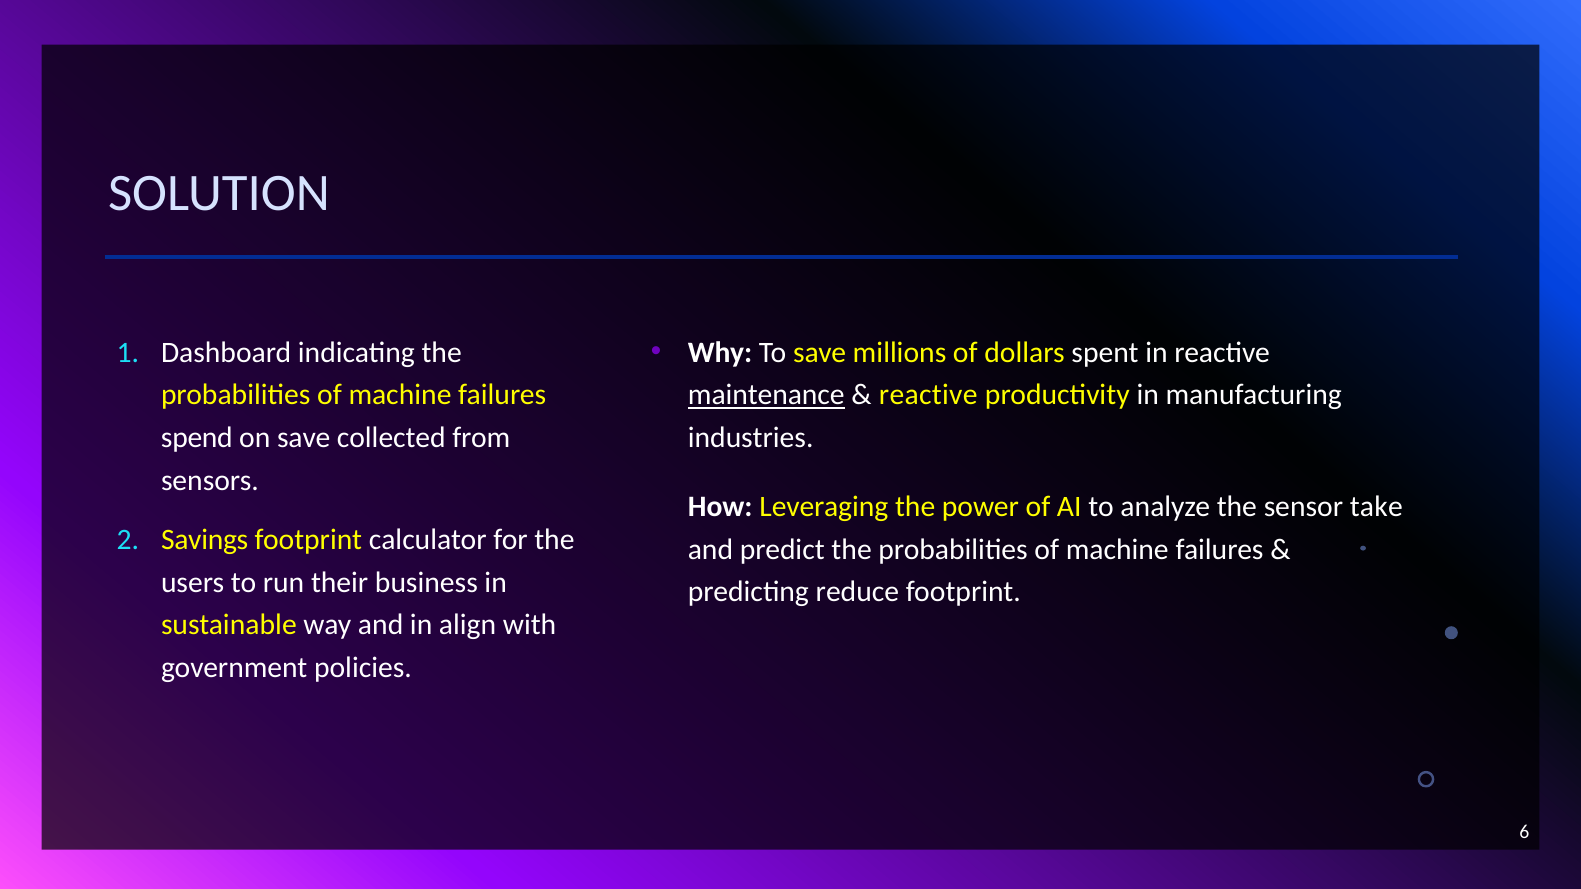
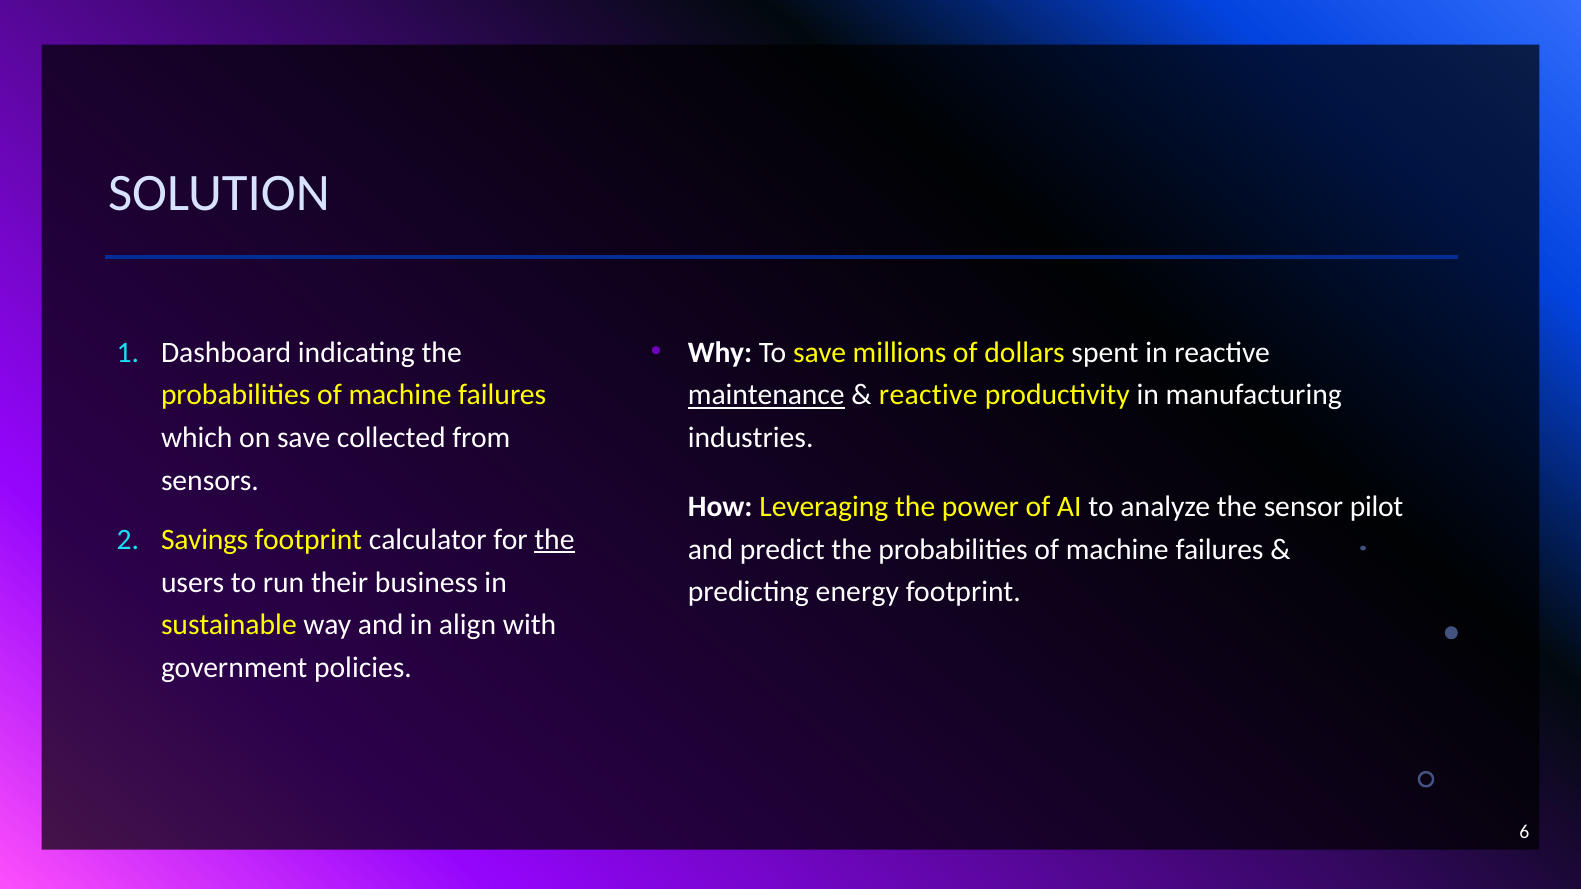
spend: spend -> which
take: take -> pilot
the at (554, 540) underline: none -> present
reduce: reduce -> energy
